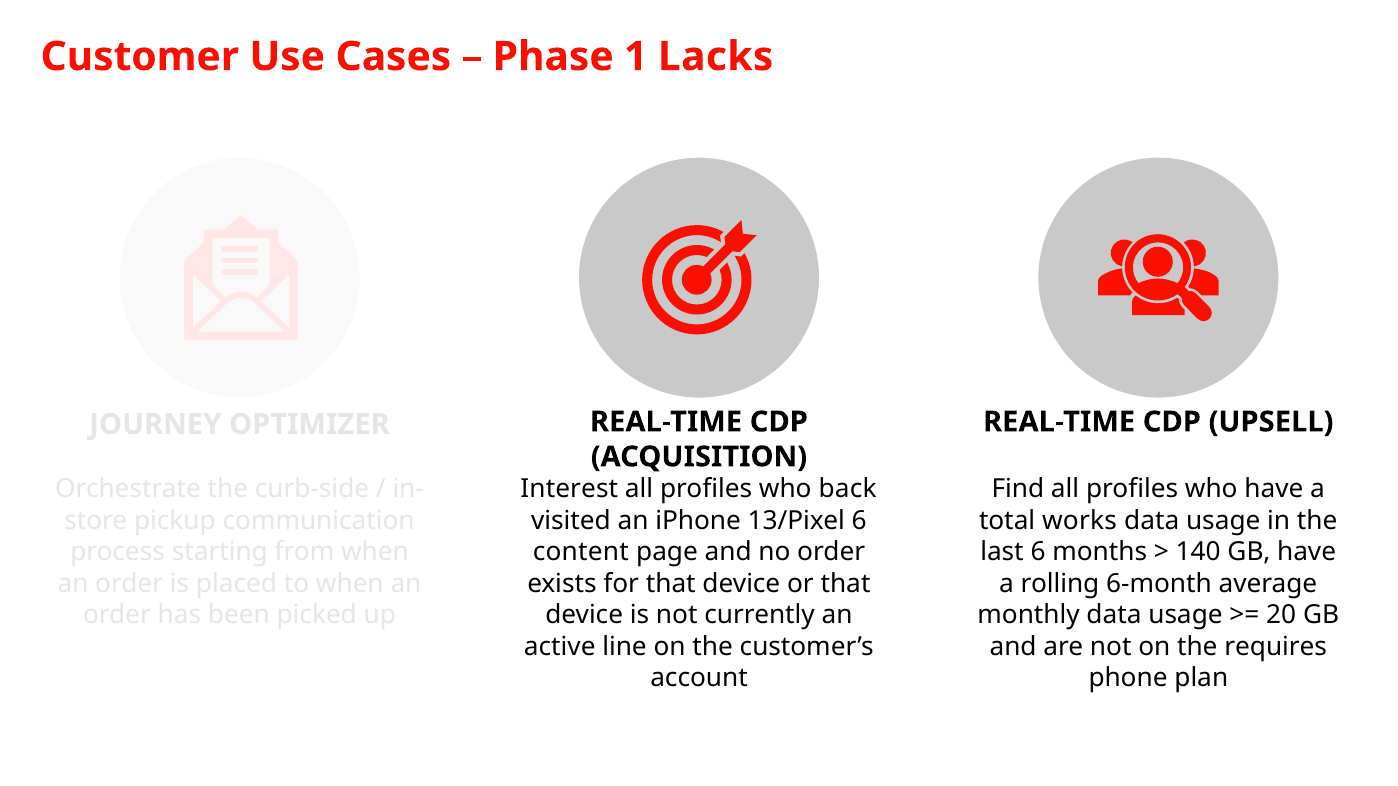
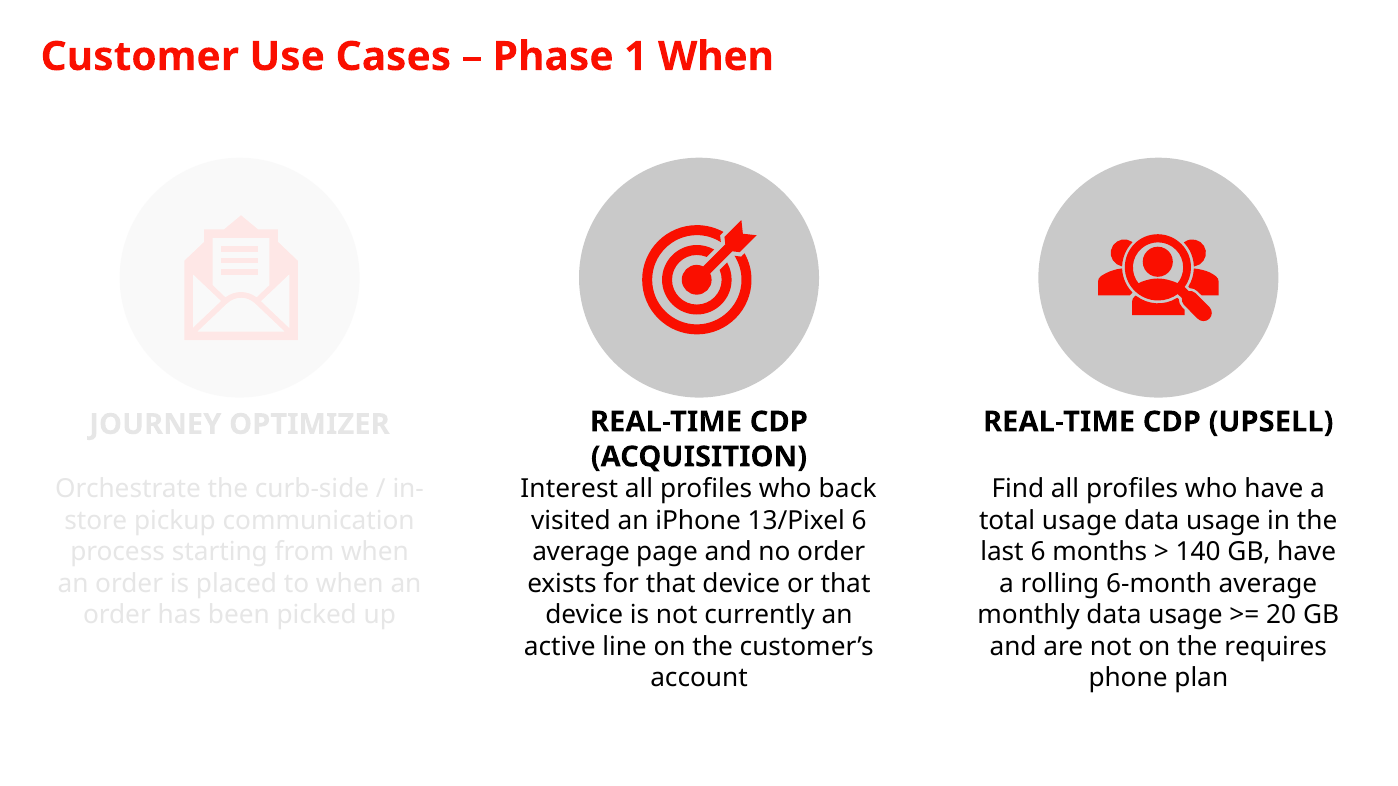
1 Lacks: Lacks -> When
total works: works -> usage
content at (581, 553): content -> average
